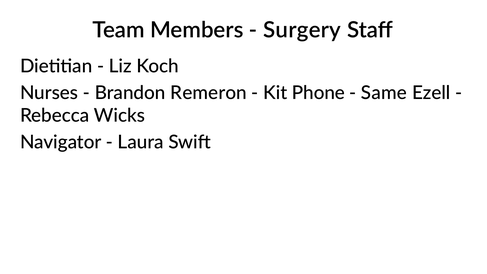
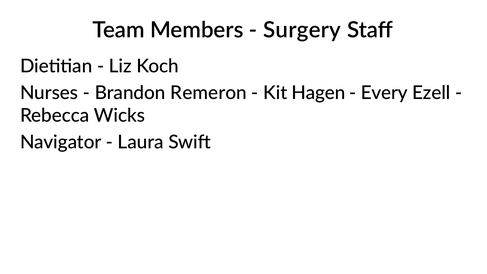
Phone: Phone -> Hagen
Same: Same -> Every
